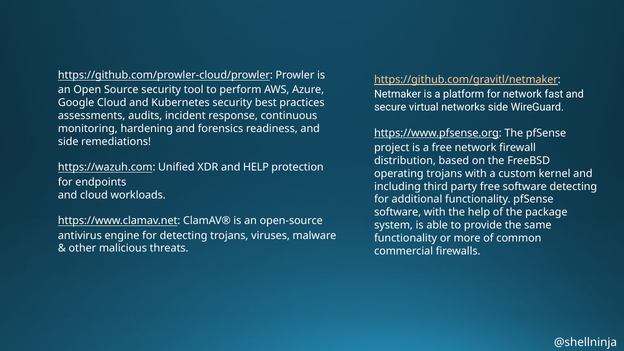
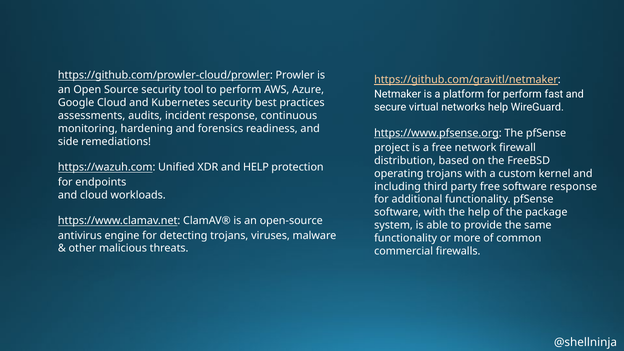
for network: network -> perform
networks side: side -> help
software detecting: detecting -> response
